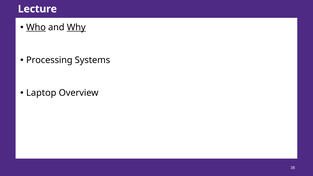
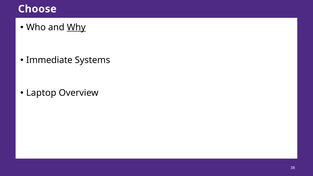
Lecture: Lecture -> Choose
Who underline: present -> none
Processing: Processing -> Immediate
